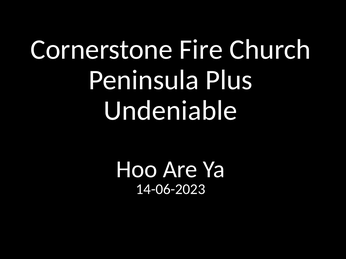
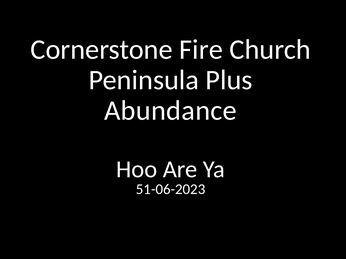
Undeniable: Undeniable -> Abundance
14-06-2023: 14-06-2023 -> 51-06-2023
